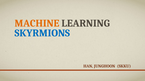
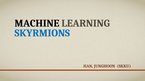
MACHINE colour: orange -> black
